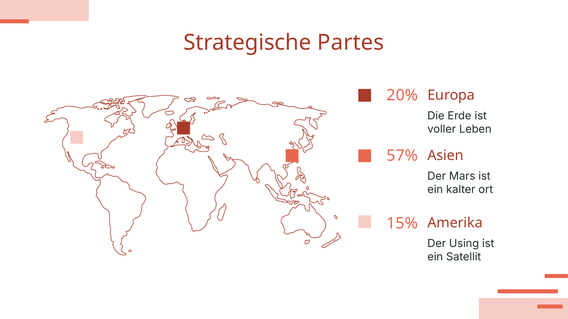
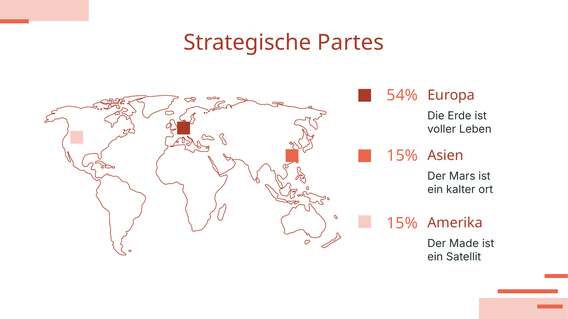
20%: 20% -> 54%
57% at (402, 156): 57% -> 15%
Using: Using -> Made
